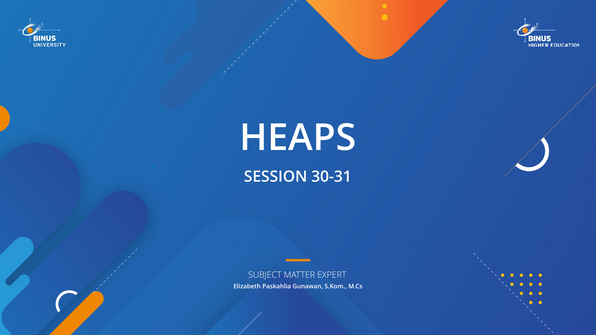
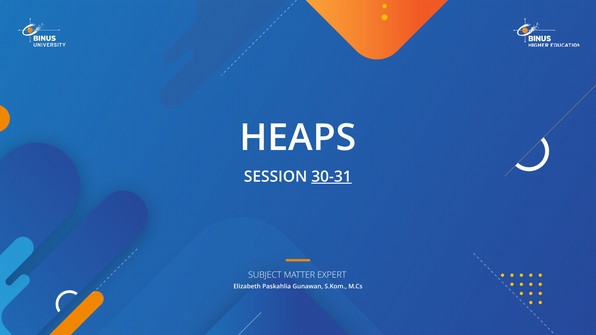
30-31 underline: none -> present
